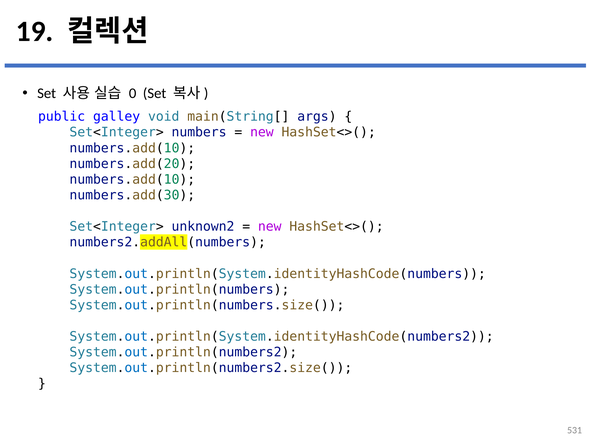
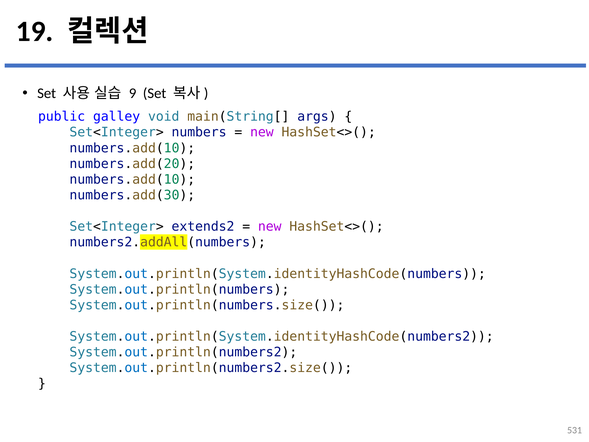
0: 0 -> 9
unknown2: unknown2 -> extends2
